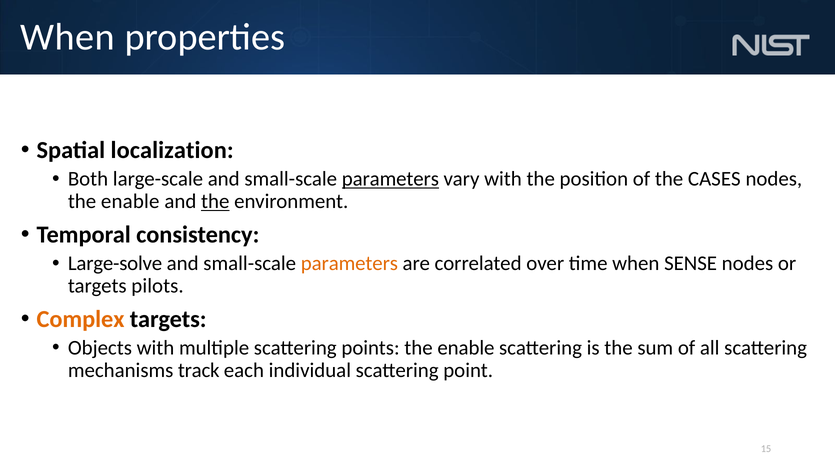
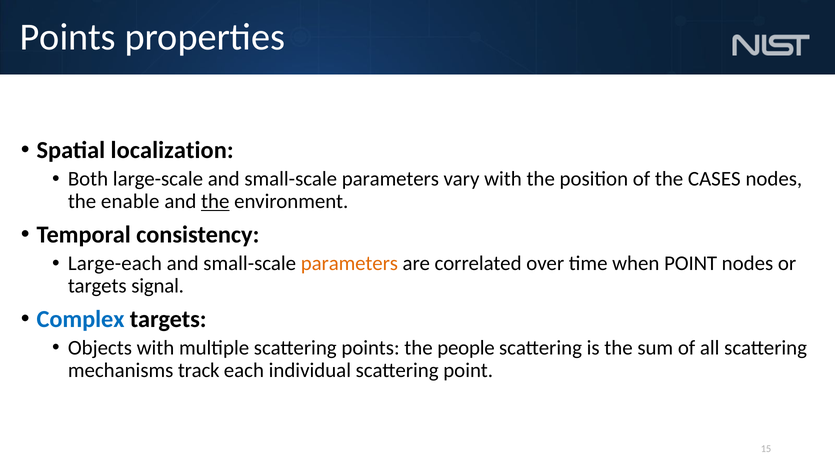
When at (68, 37): When -> Points
parameters at (390, 179) underline: present -> none
Large-solve: Large-solve -> Large-each
when SENSE: SENSE -> POINT
pilots: pilots -> signal
Complex colour: orange -> blue
points the enable: enable -> people
